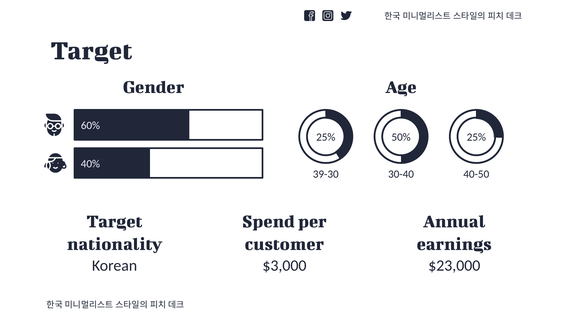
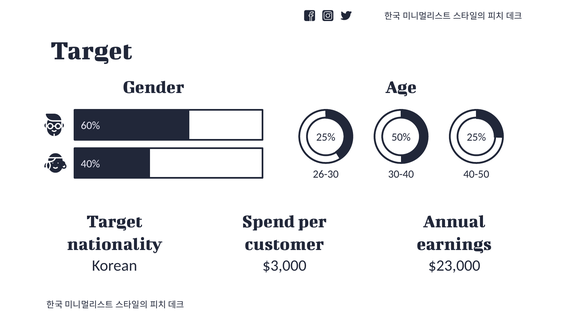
39-30: 39-30 -> 26-30
